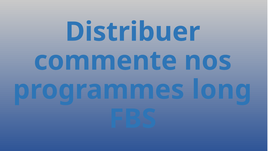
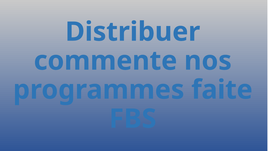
long: long -> faite
